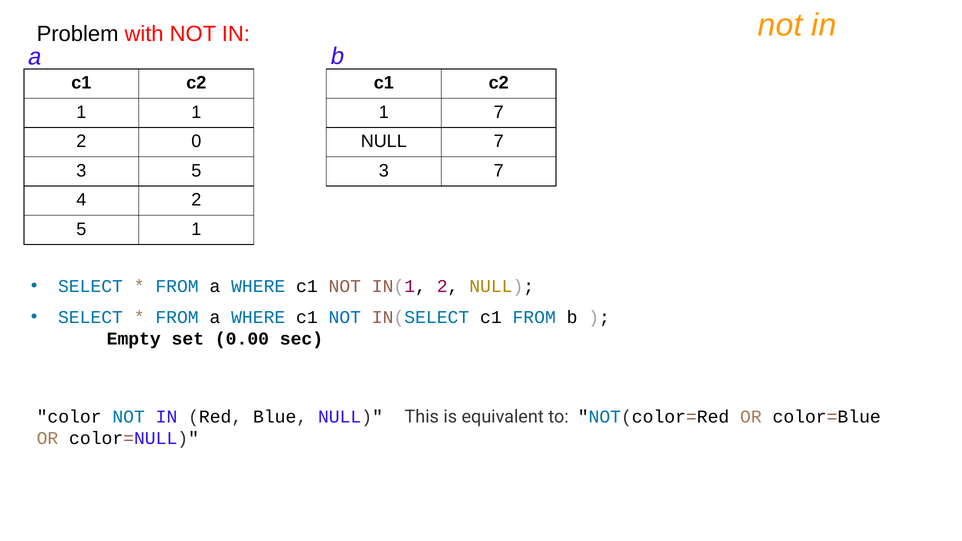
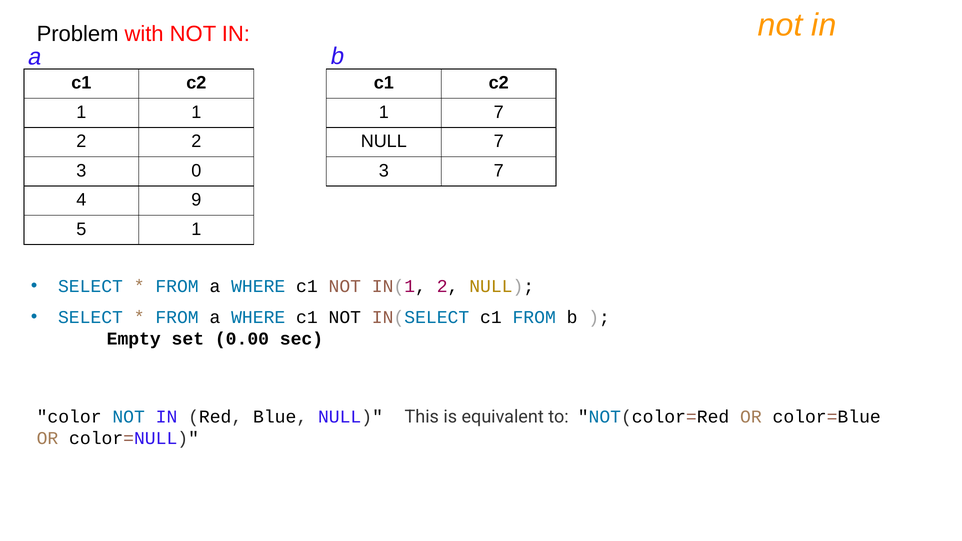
2 0: 0 -> 2
3 5: 5 -> 0
4 2: 2 -> 9
NOT at (345, 317) colour: blue -> black
